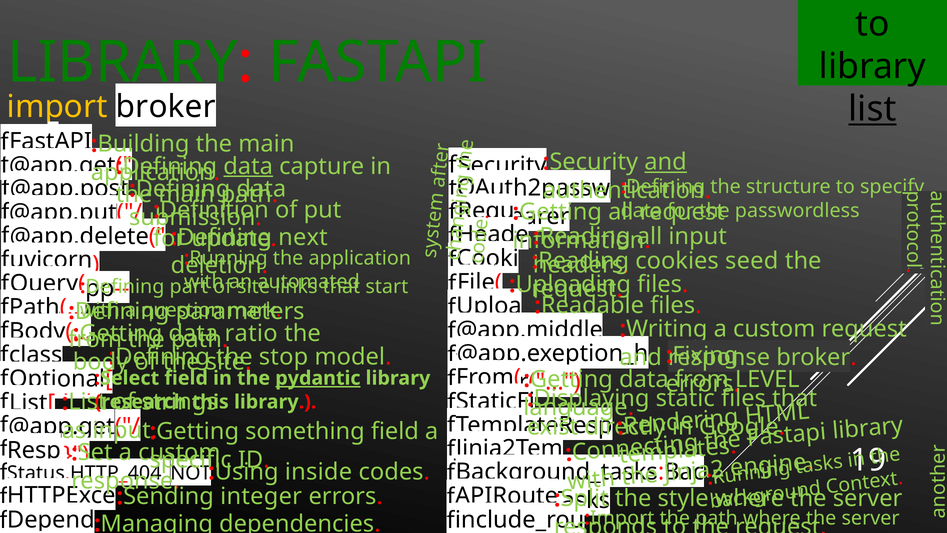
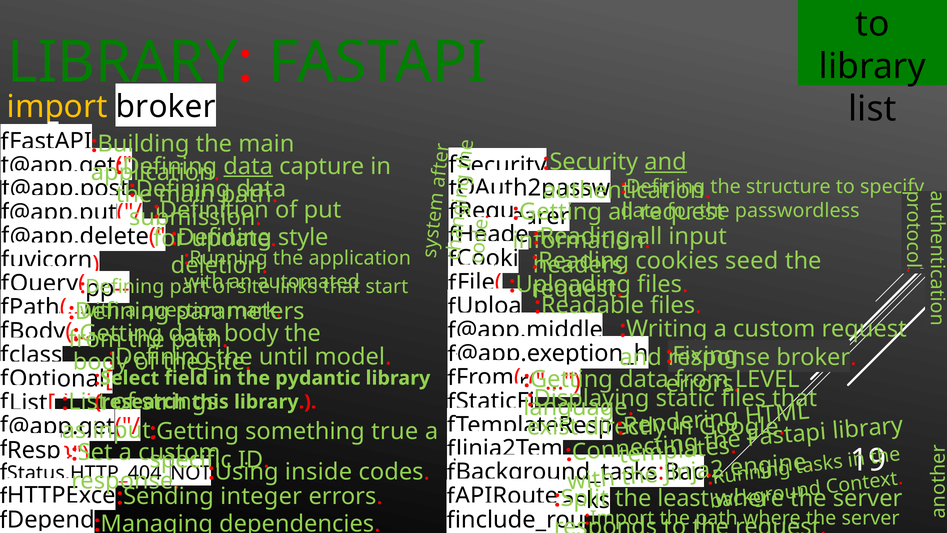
list at (872, 109) underline: present -> none
next: next -> style
ratio at (251, 333): ratio -> body
stop: stop -> until
pydantic underline: present -> none
something field: field -> true
style: style -> least
